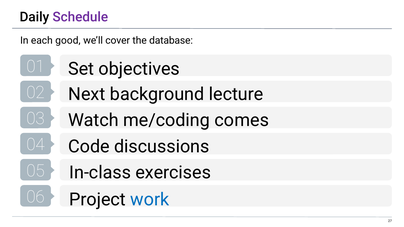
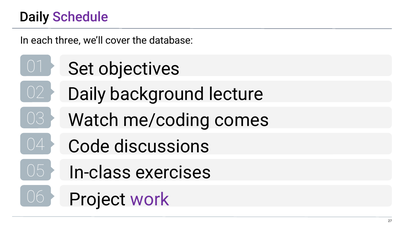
good: good -> three
Next at (87, 94): Next -> Daily
work colour: blue -> purple
